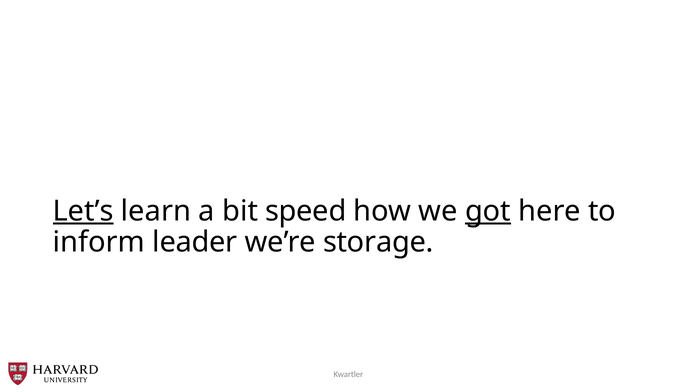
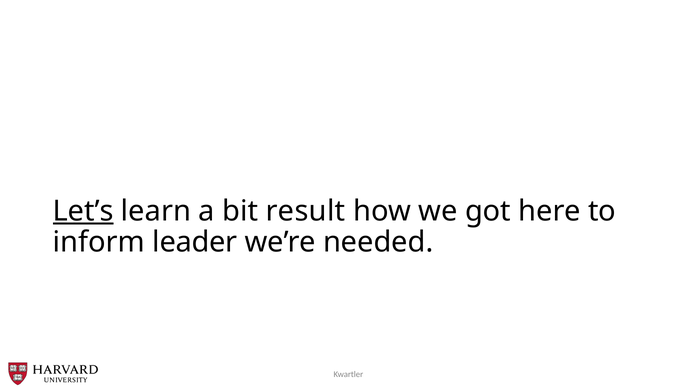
speed: speed -> result
got underline: present -> none
storage: storage -> needed
